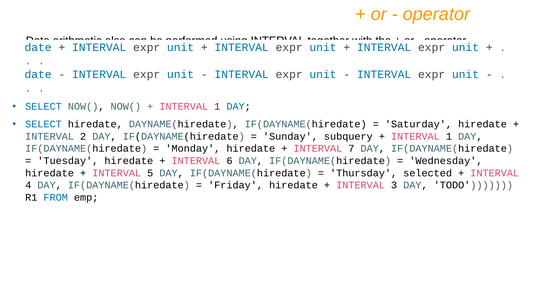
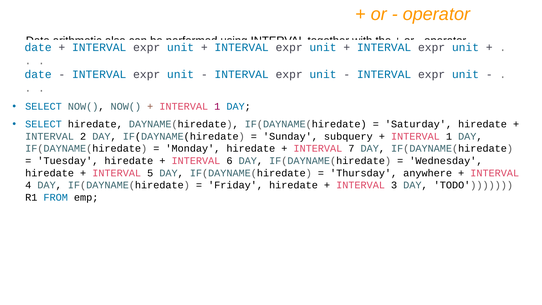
selected: selected -> anywhere
